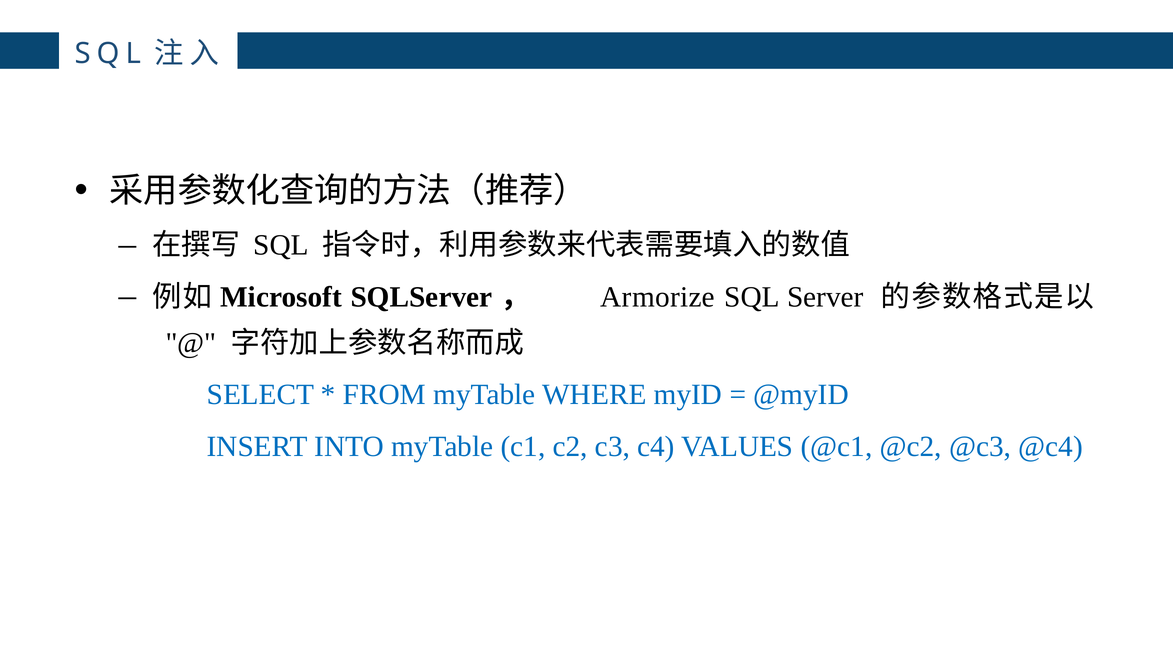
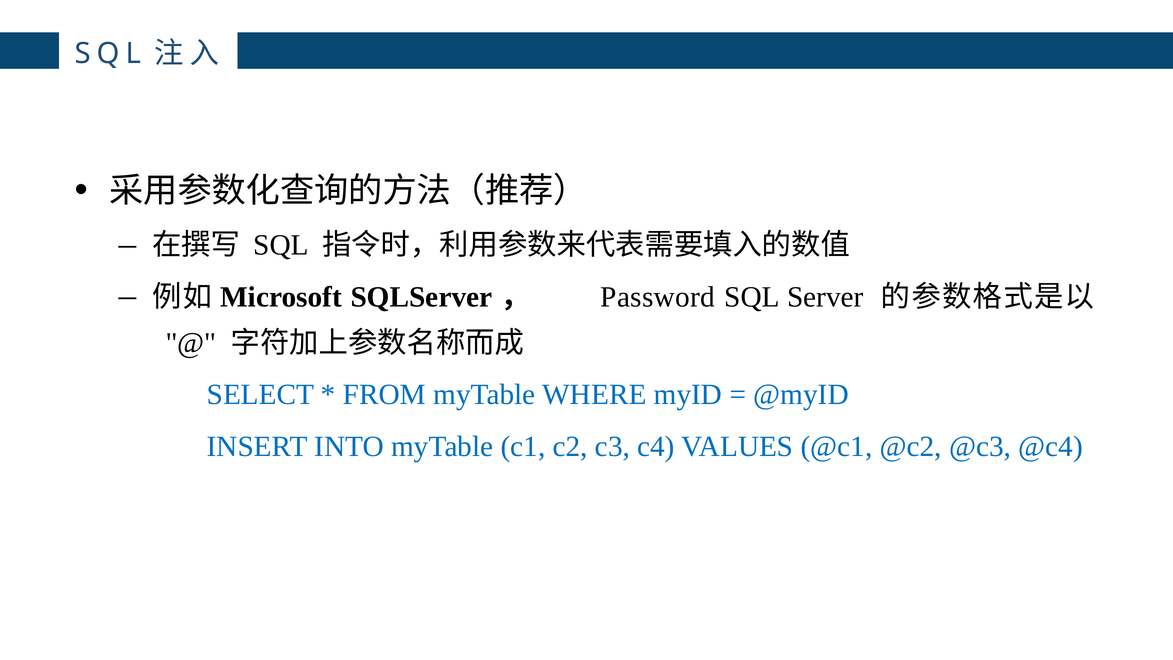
Armorize: Armorize -> Password
